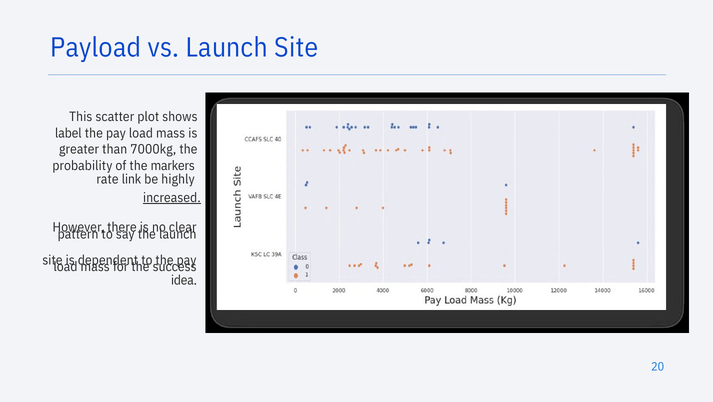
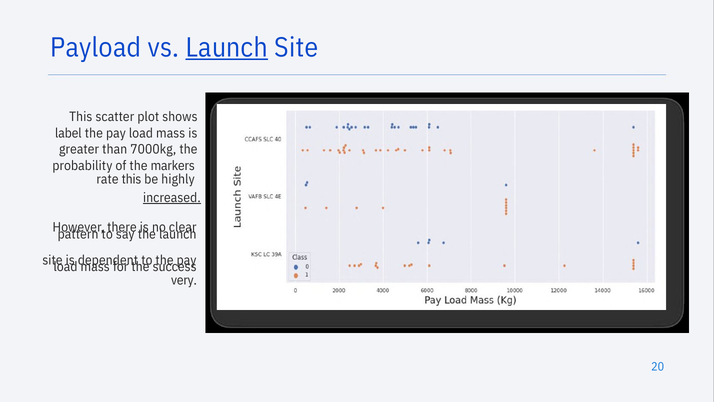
Launch at (227, 47) underline: none -> present
rate link: link -> this
idea: idea -> very
